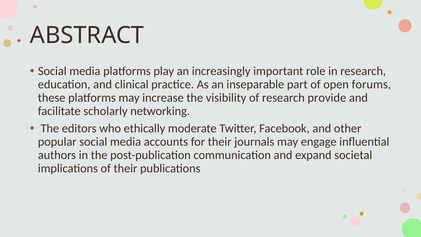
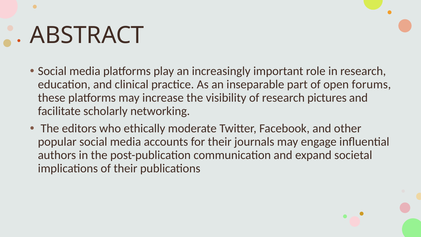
provide: provide -> pictures
